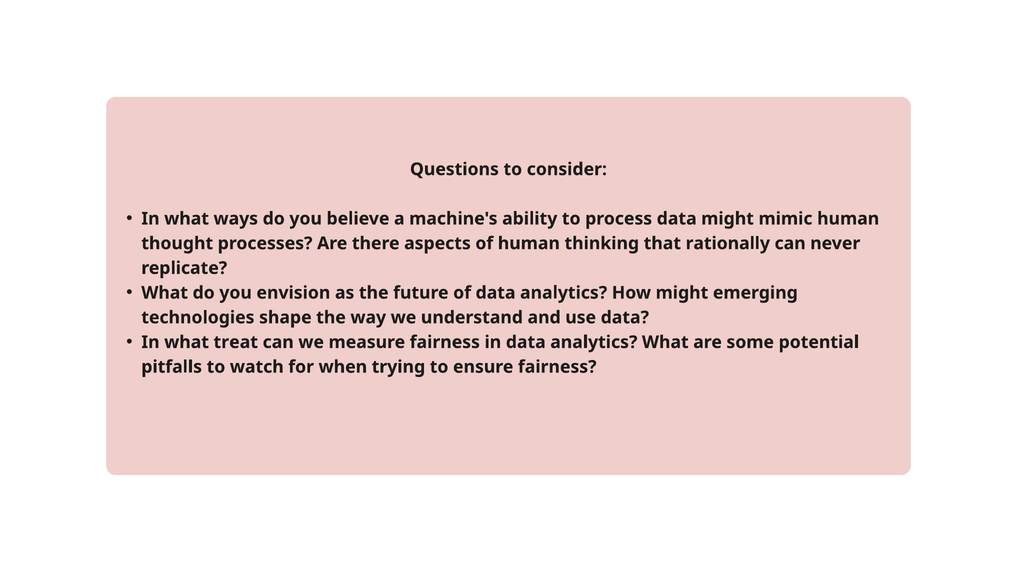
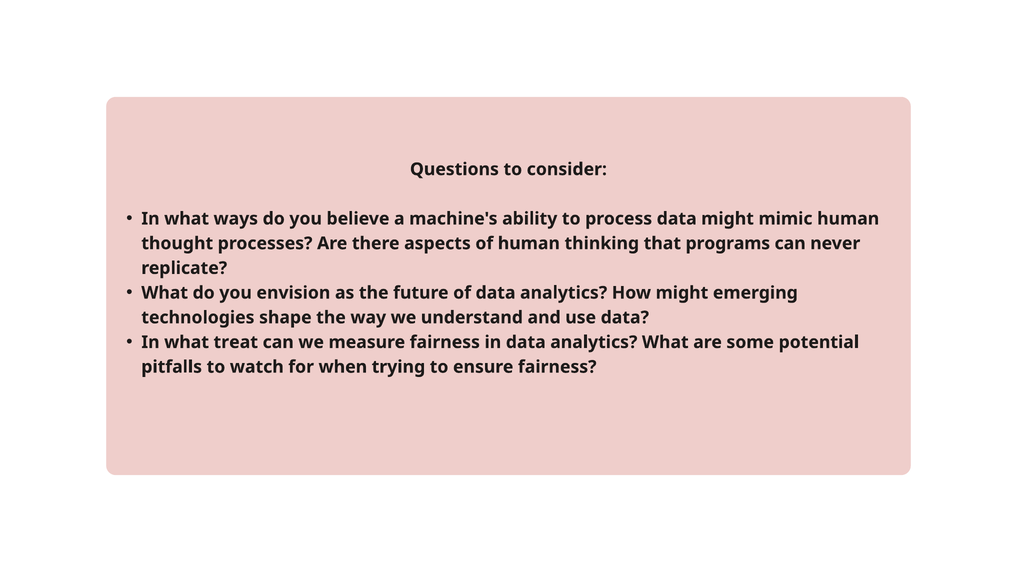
rationally: rationally -> programs
